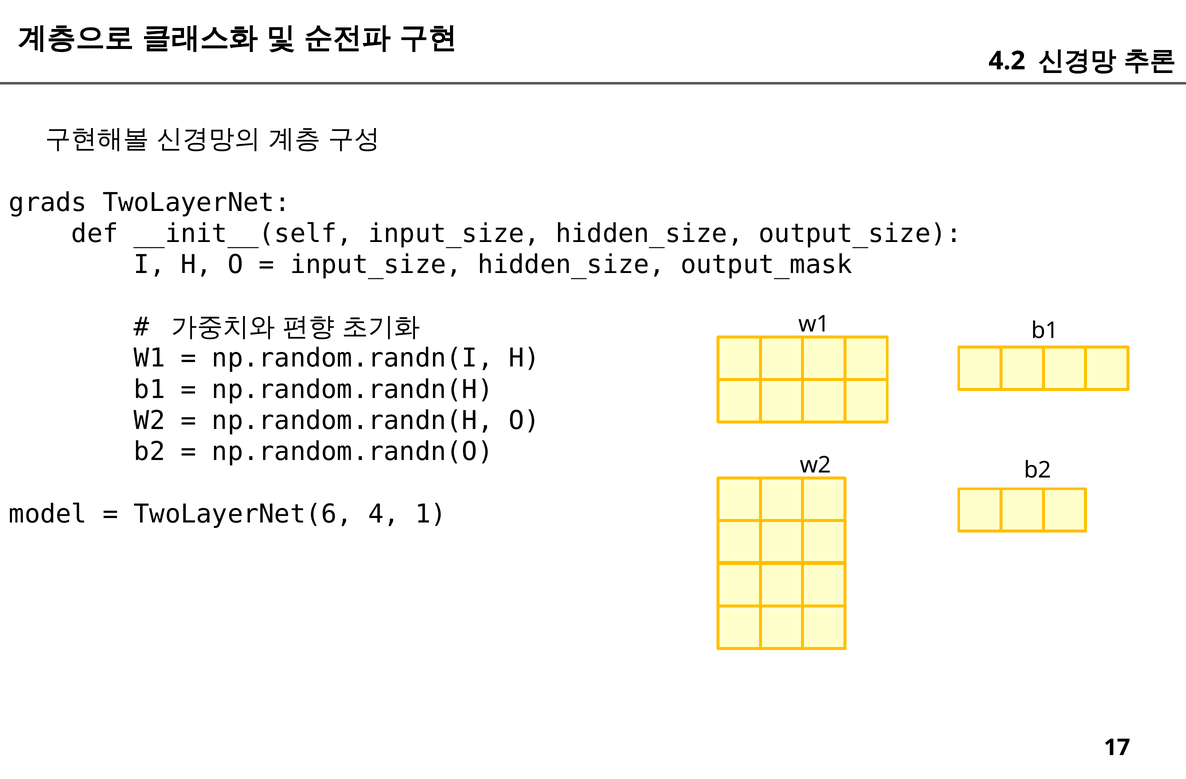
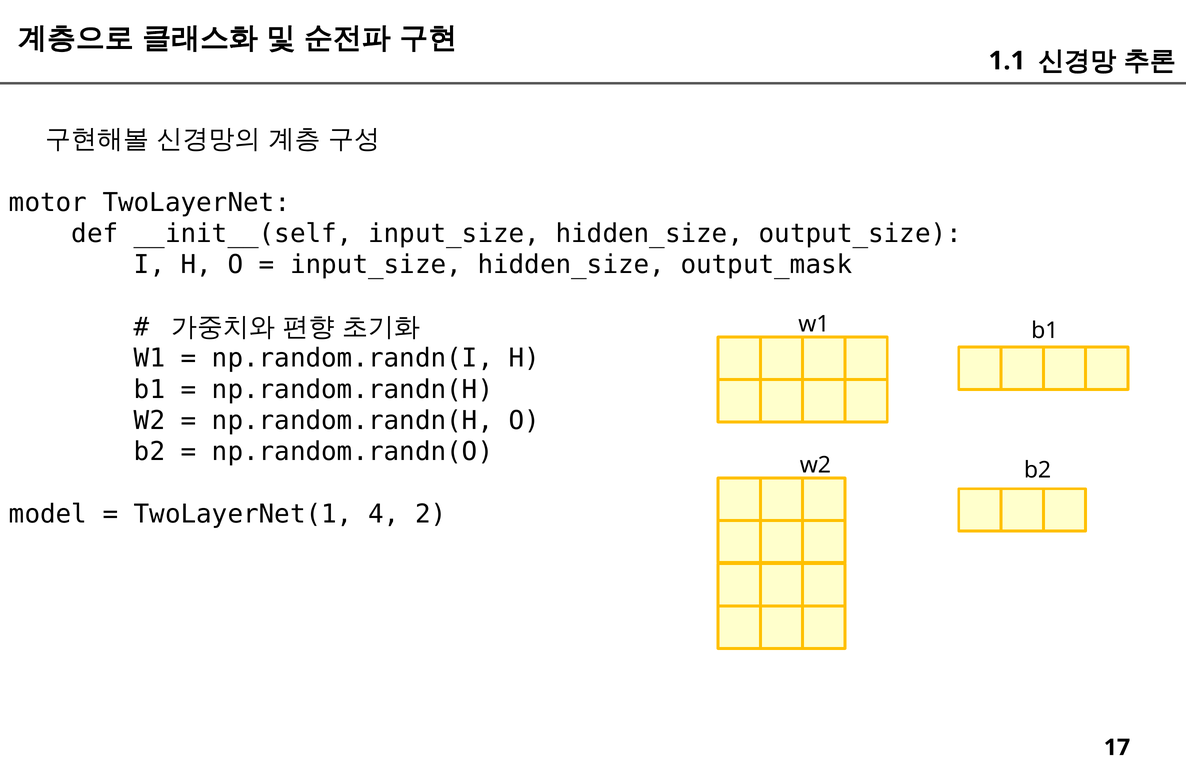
4.2: 4.2 -> 1.1
grads: grads -> motor
TwoLayerNet(6: TwoLayerNet(6 -> TwoLayerNet(1
1: 1 -> 2
